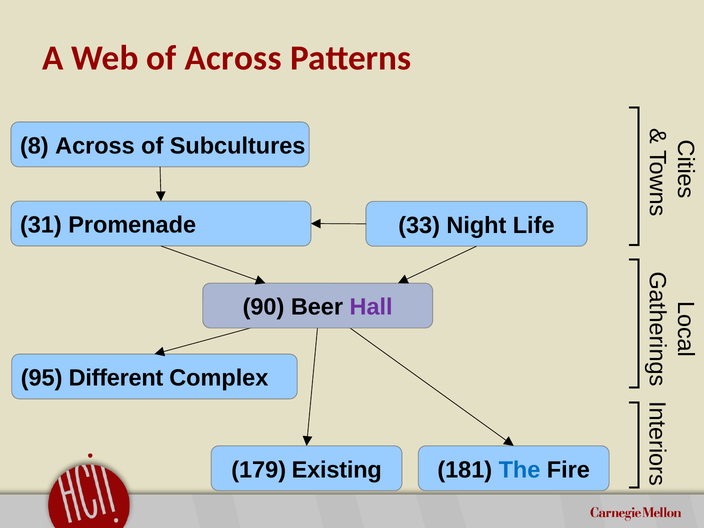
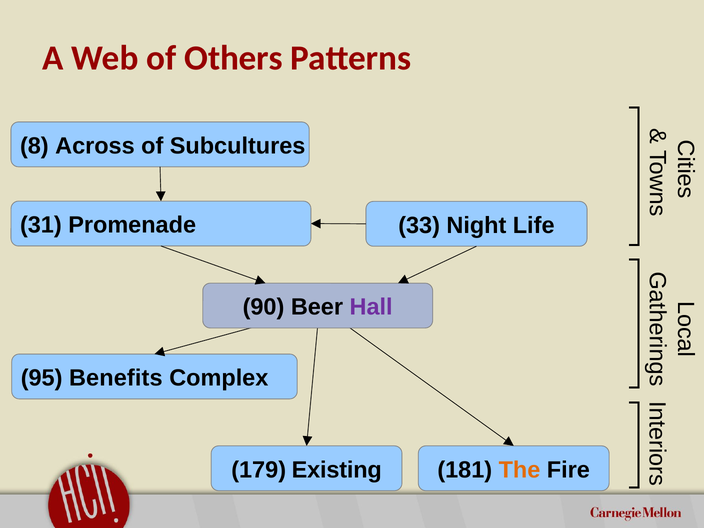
of Across: Across -> Others
Different: Different -> Benefits
The colour: blue -> orange
